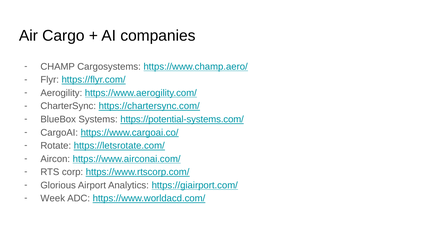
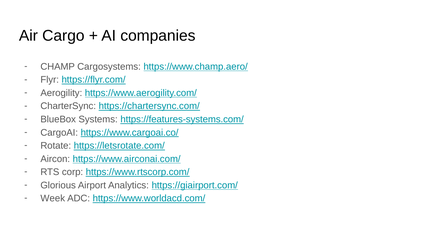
https://potential-systems.com/: https://potential-systems.com/ -> https://features-systems.com/
